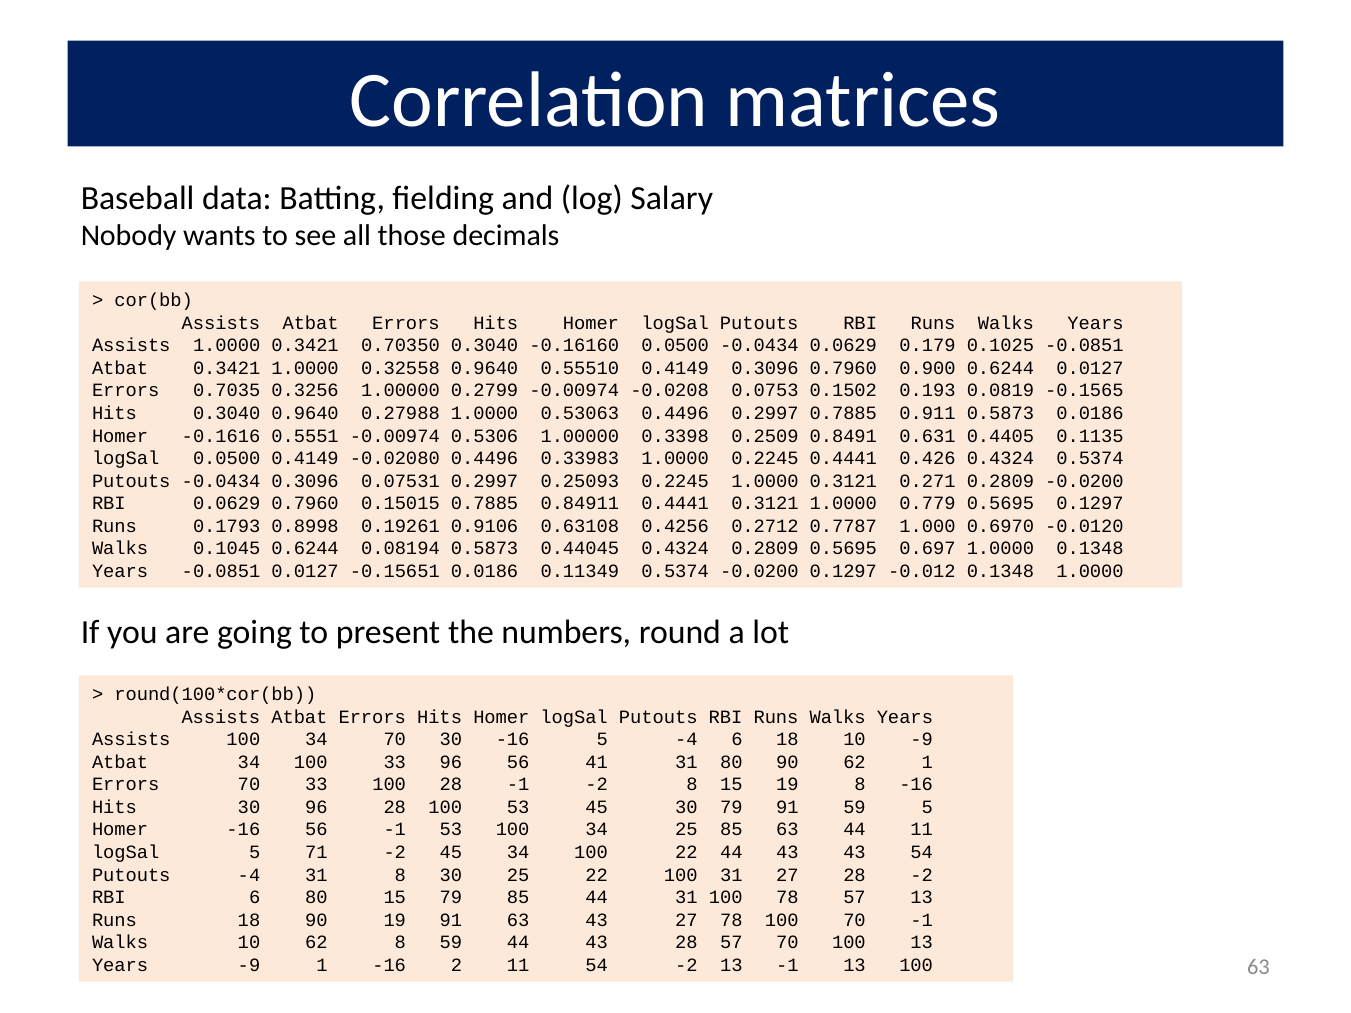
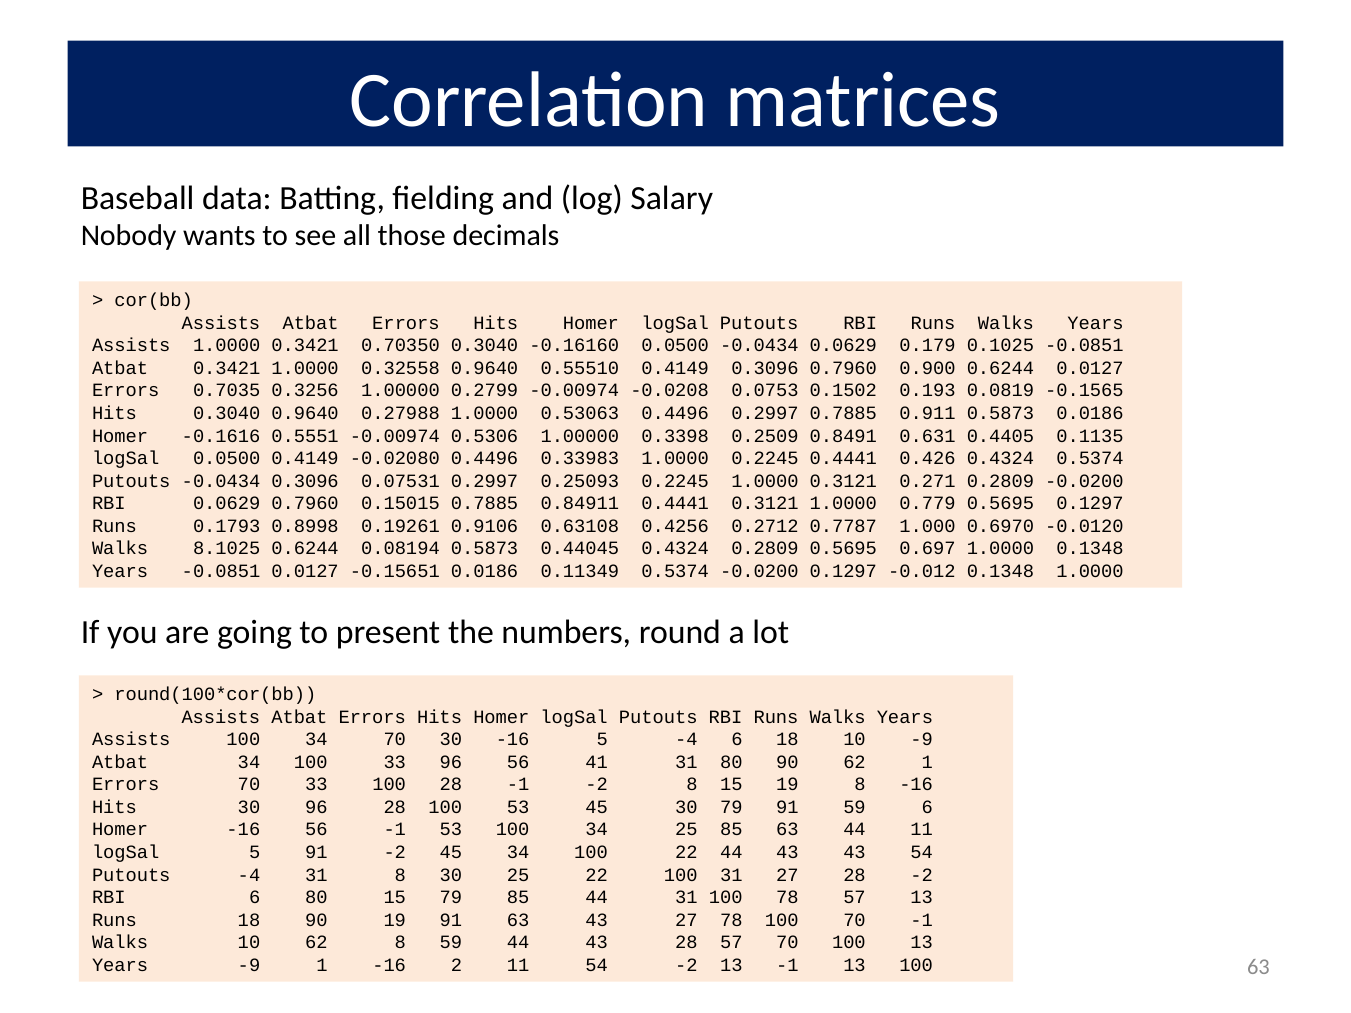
0.1045: 0.1045 -> 8.1025
59 5: 5 -> 6
5 71: 71 -> 91
